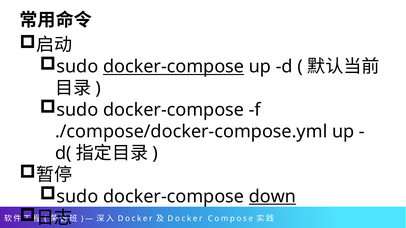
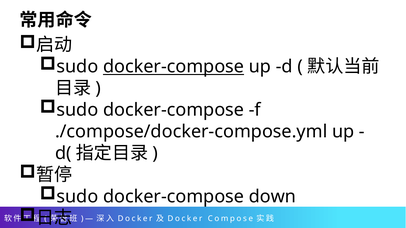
down underline: present -> none
